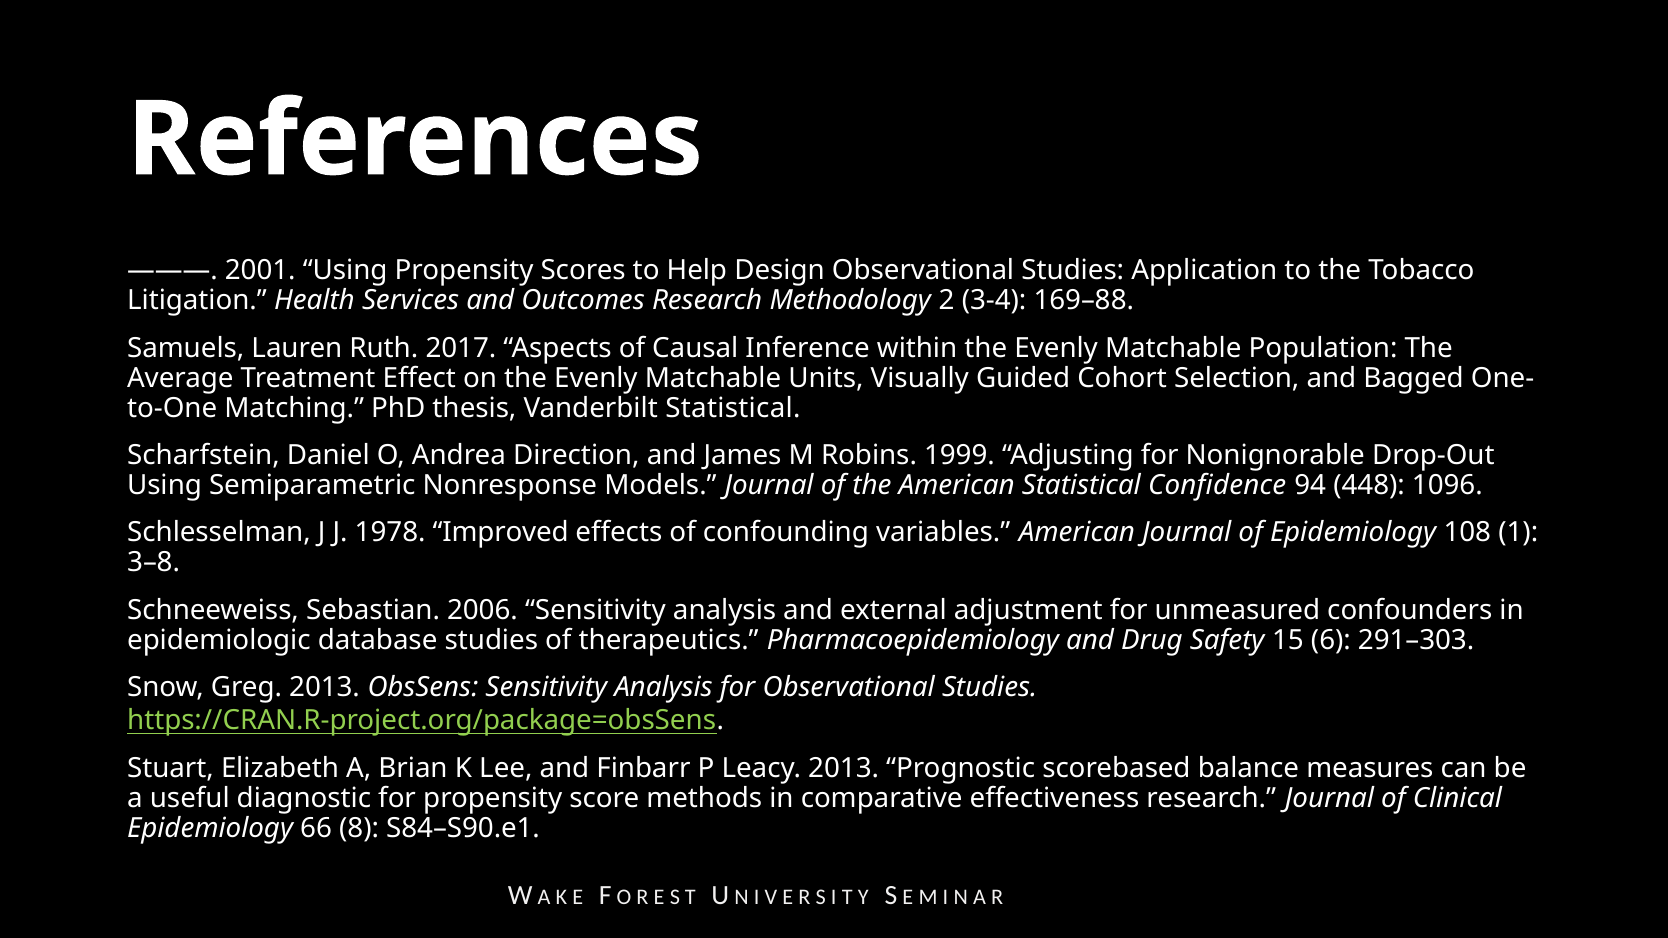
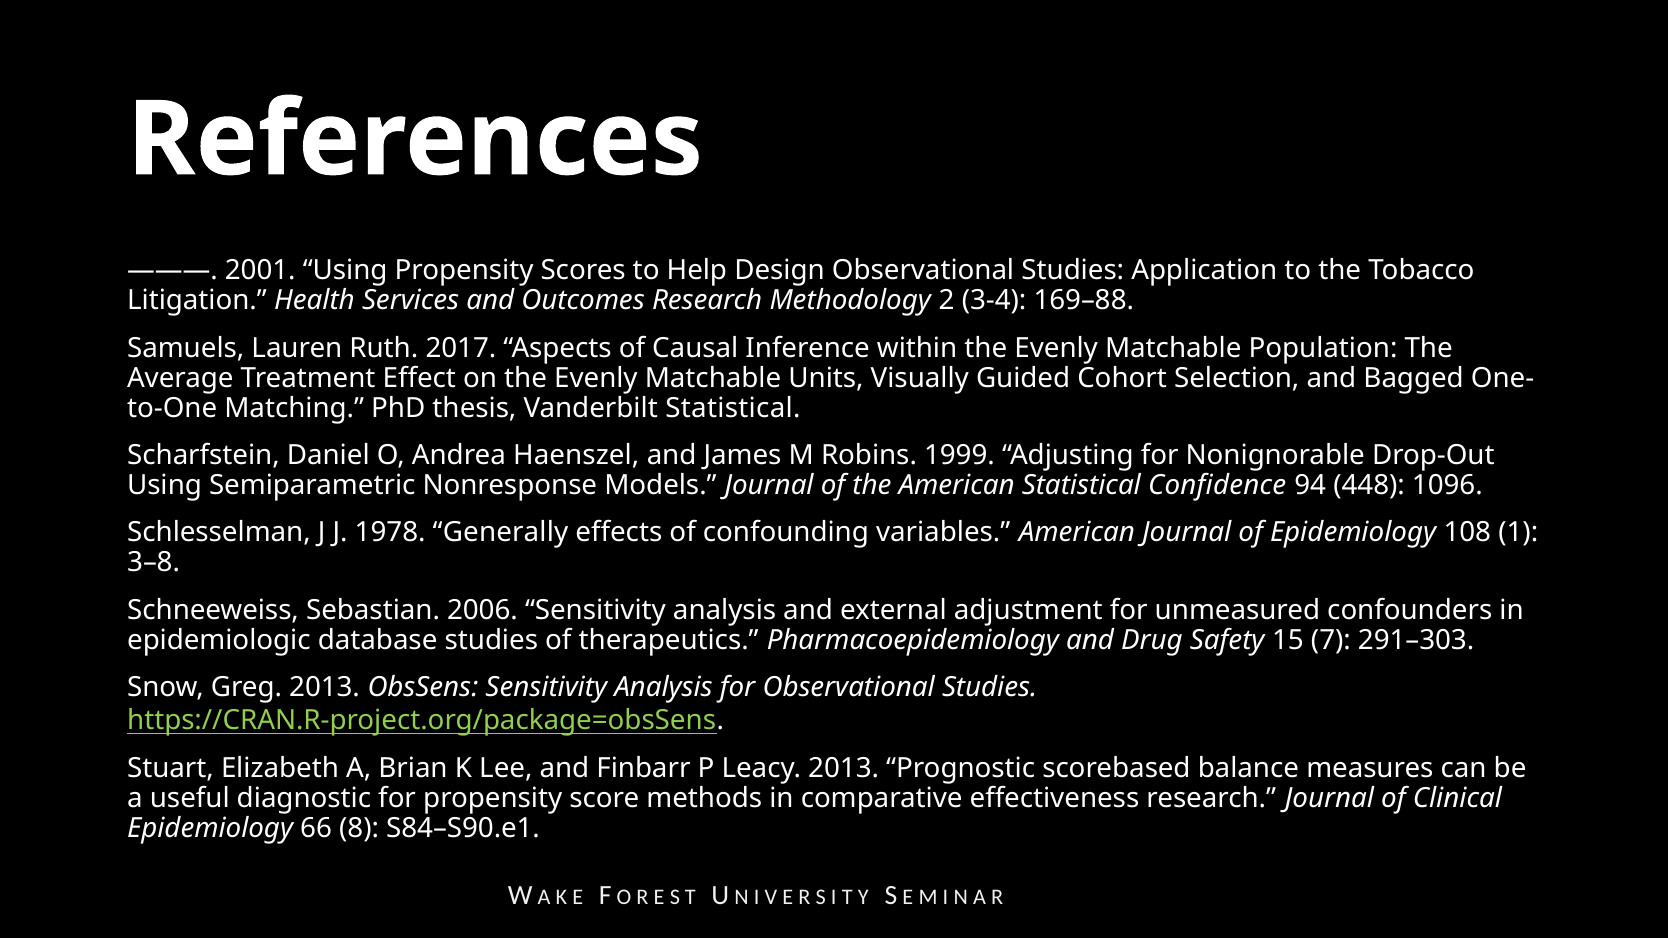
Direction: Direction -> Haenszel
Improved: Improved -> Generally
6: 6 -> 7
